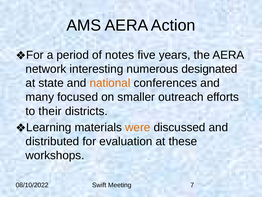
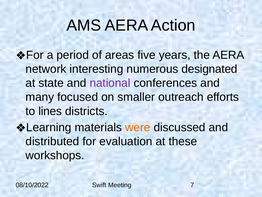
notes: notes -> areas
national colour: orange -> purple
their: their -> lines
